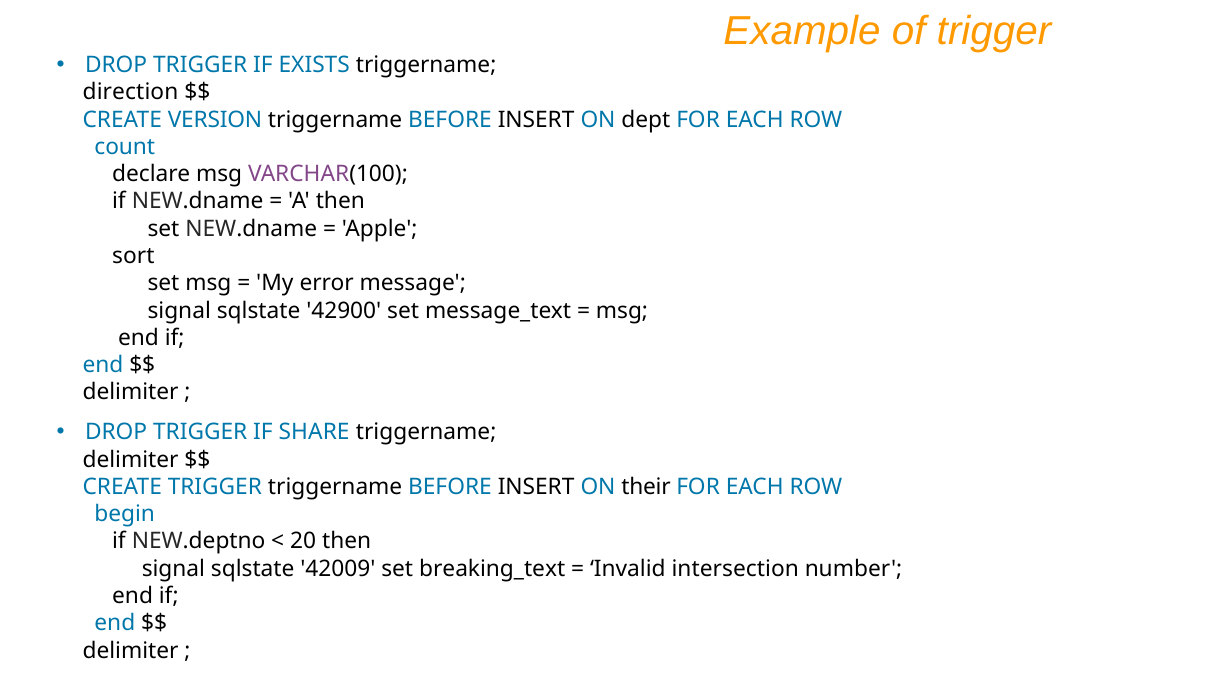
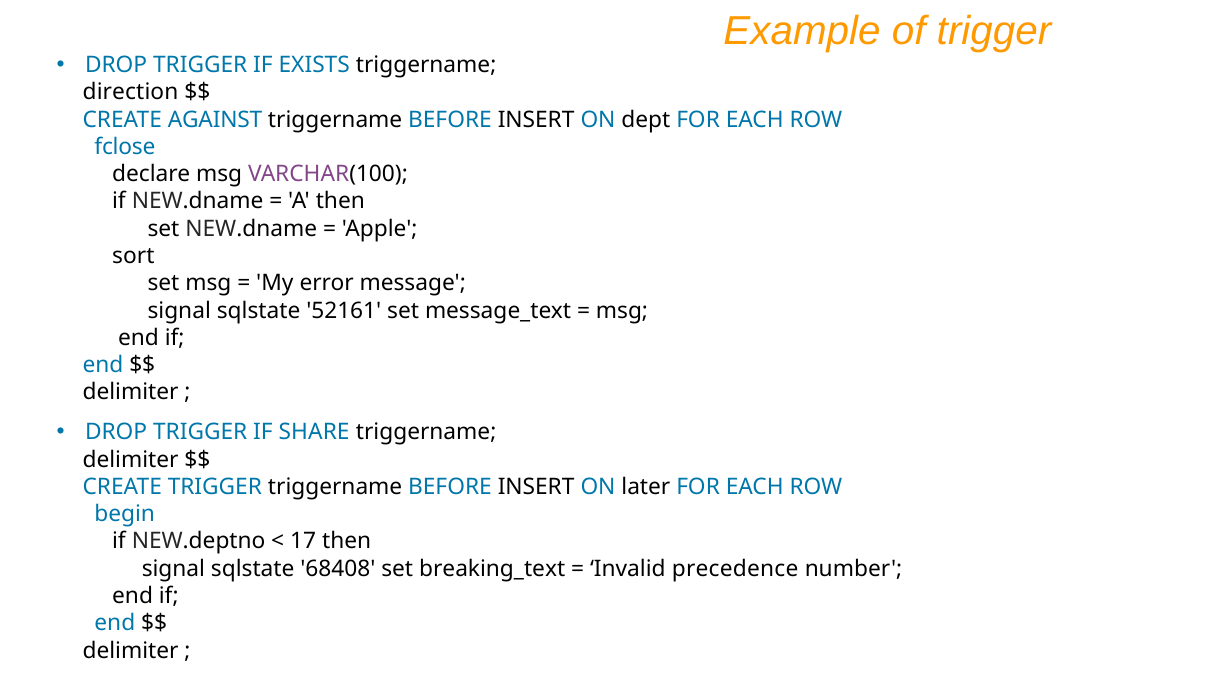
VERSION: VERSION -> AGAINST
count: count -> fclose
42900: 42900 -> 52161
their: their -> later
20: 20 -> 17
42009: 42009 -> 68408
intersection: intersection -> precedence
